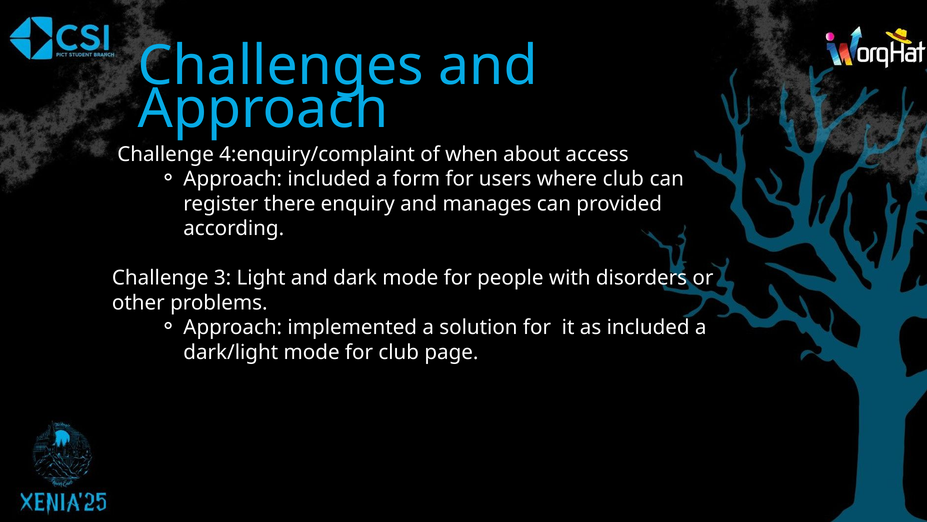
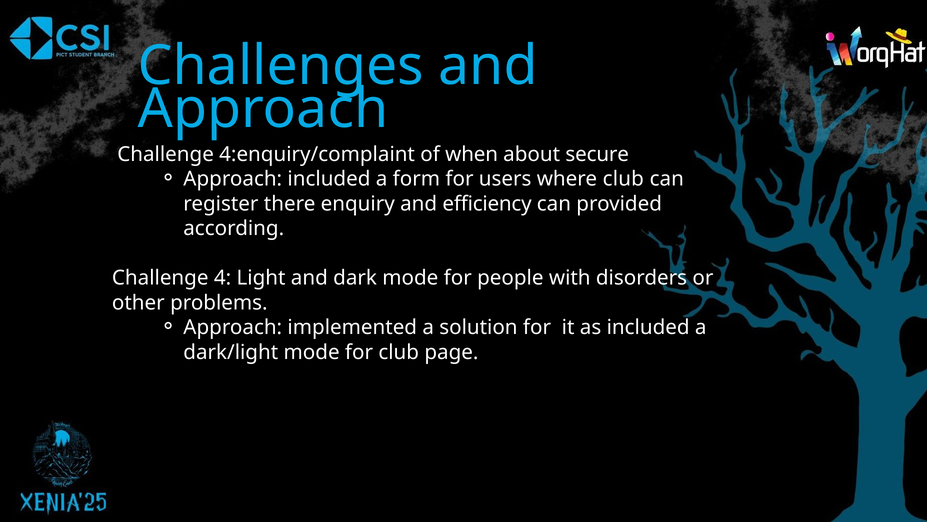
access: access -> secure
manages: manages -> efficiency
3: 3 -> 4
